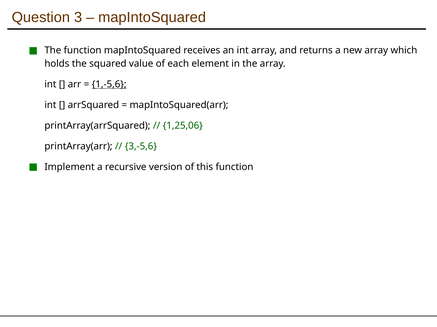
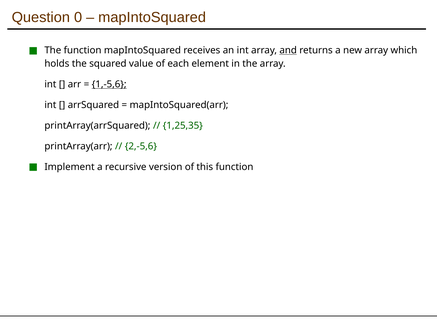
3: 3 -> 0
and underline: none -> present
1,25,06: 1,25,06 -> 1,25,35
3,-5,6: 3,-5,6 -> 2,-5,6
